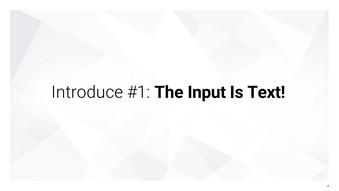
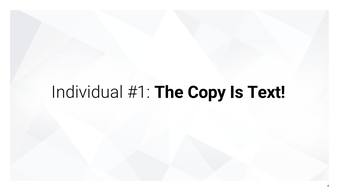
Introduce: Introduce -> Individual
Input: Input -> Copy
